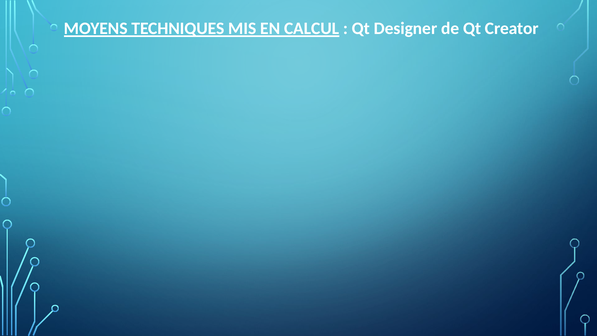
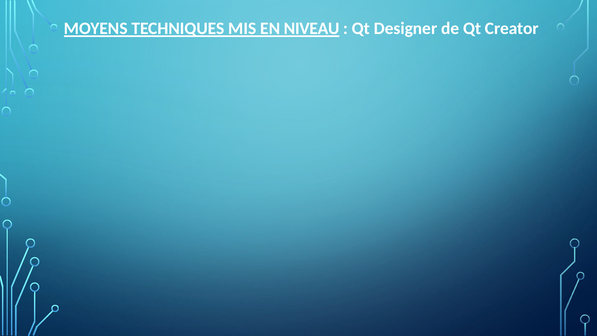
CALCUL: CALCUL -> NIVEAU
